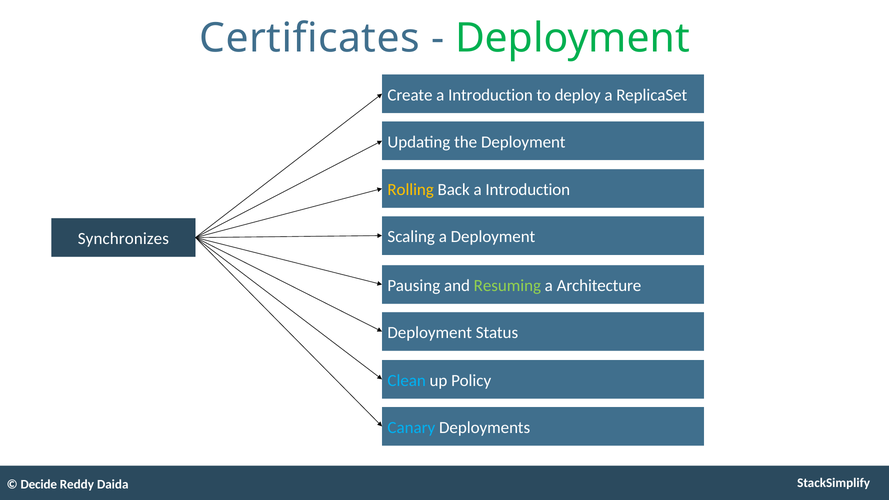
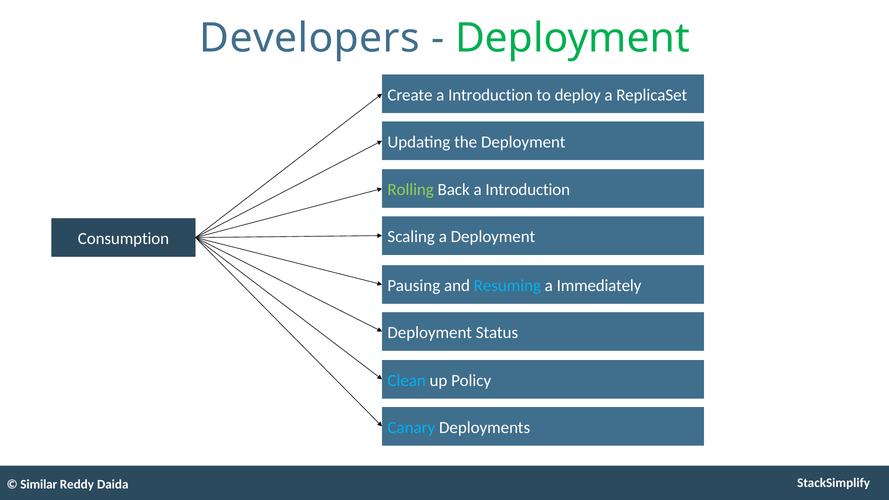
Certificates: Certificates -> Developers
Rolling colour: yellow -> light green
Synchronizes: Synchronizes -> Consumption
Resuming colour: light green -> light blue
Architecture: Architecture -> Immediately
Decide: Decide -> Similar
